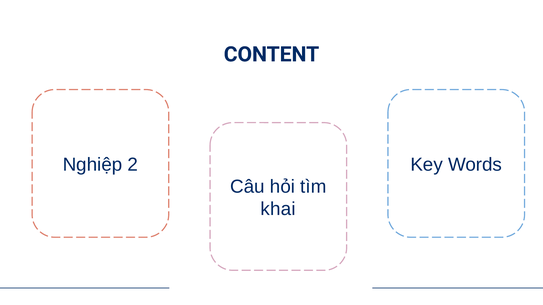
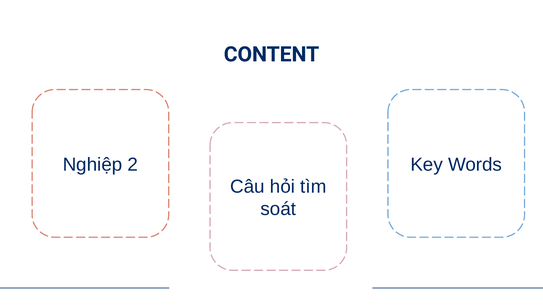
khai: khai -> soát
